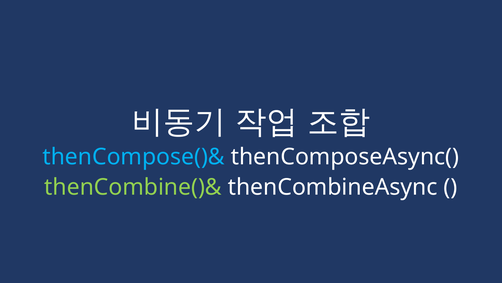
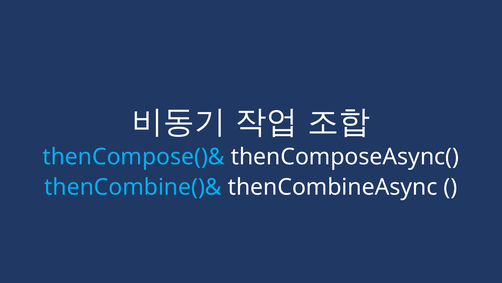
thenCombine()& colour: light green -> light blue
